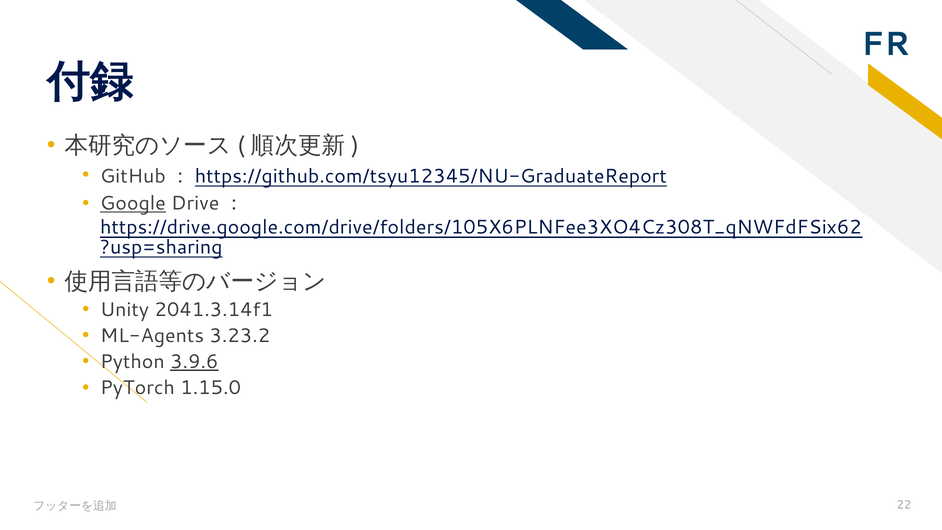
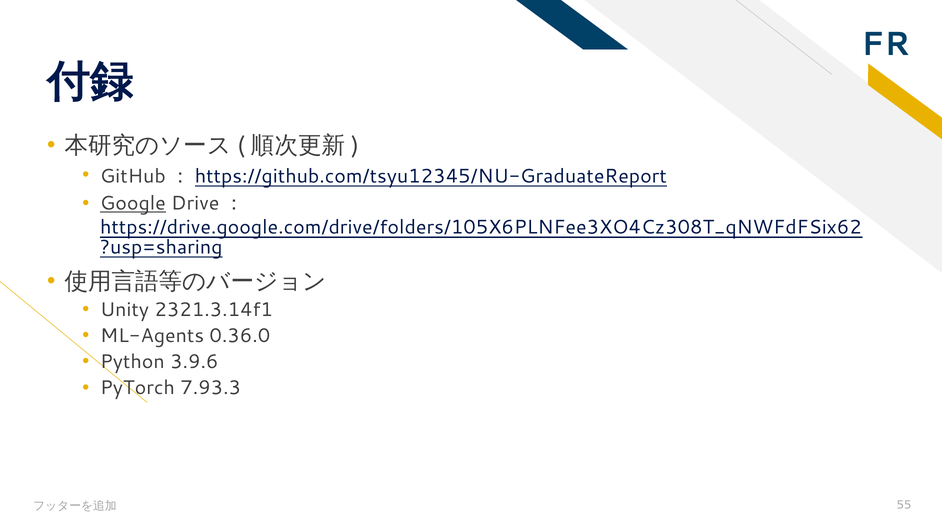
2041.3.14f1: 2041.3.14f1 -> 2321.3.14f1
3.23.2: 3.23.2 -> 0.36.0
3.9.6 underline: present -> none
1.15.0: 1.15.0 -> 7.93.3
22: 22 -> 55
